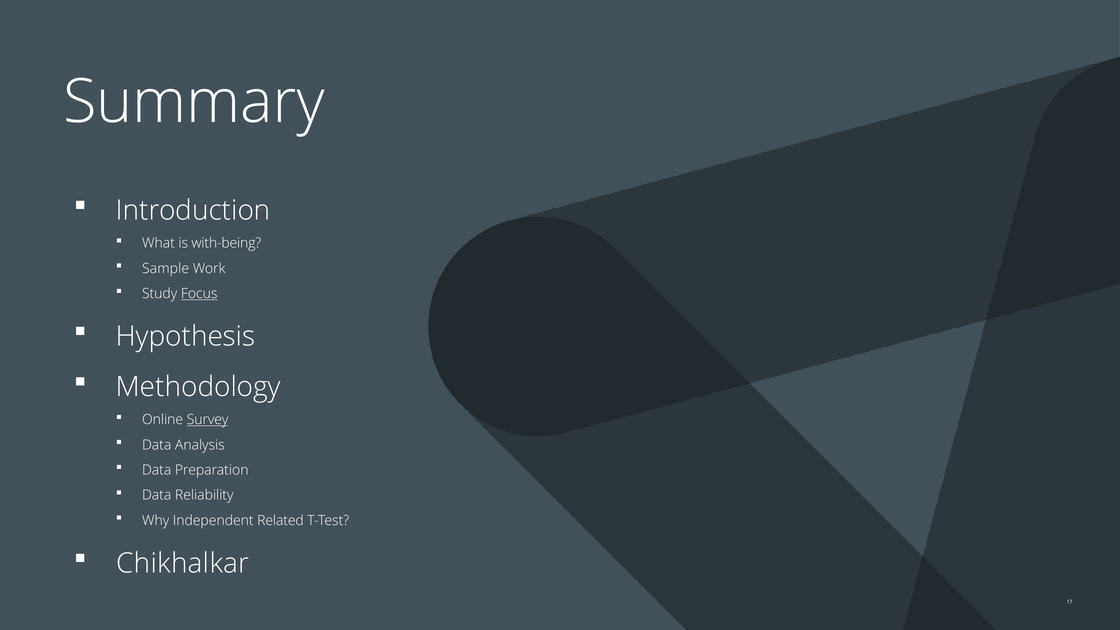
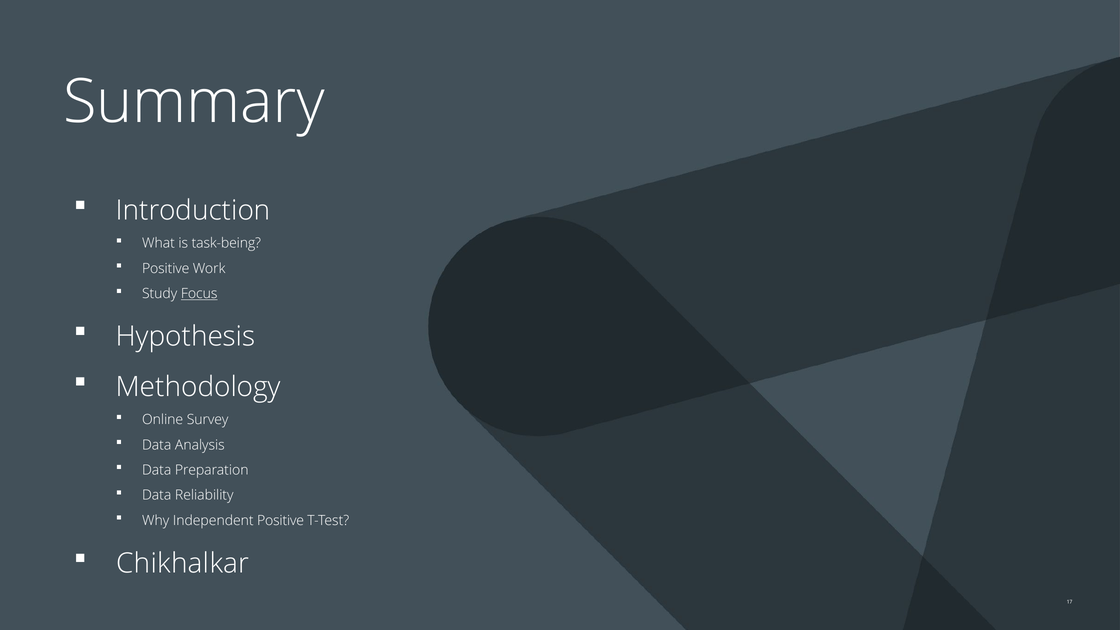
with-being: with-being -> task-being
Sample at (166, 269): Sample -> Positive
Survey underline: present -> none
Independent Related: Related -> Positive
